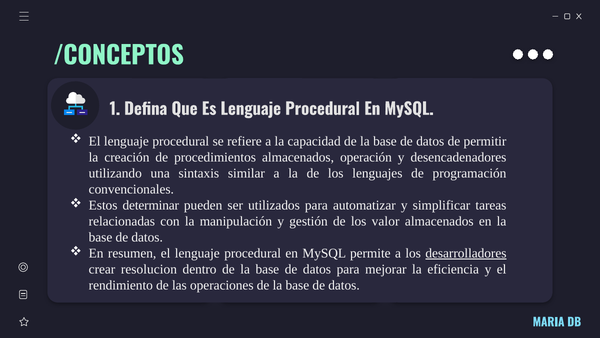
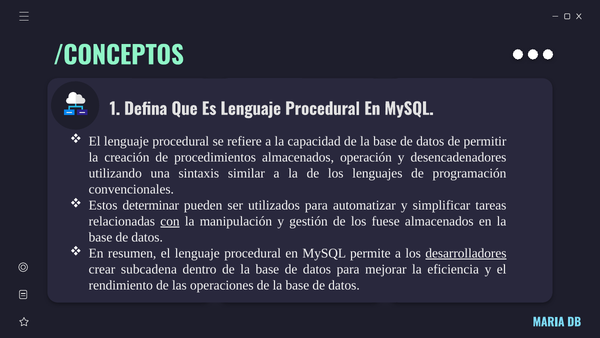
con underline: none -> present
valor: valor -> fuese
resolucion: resolucion -> subcadena
